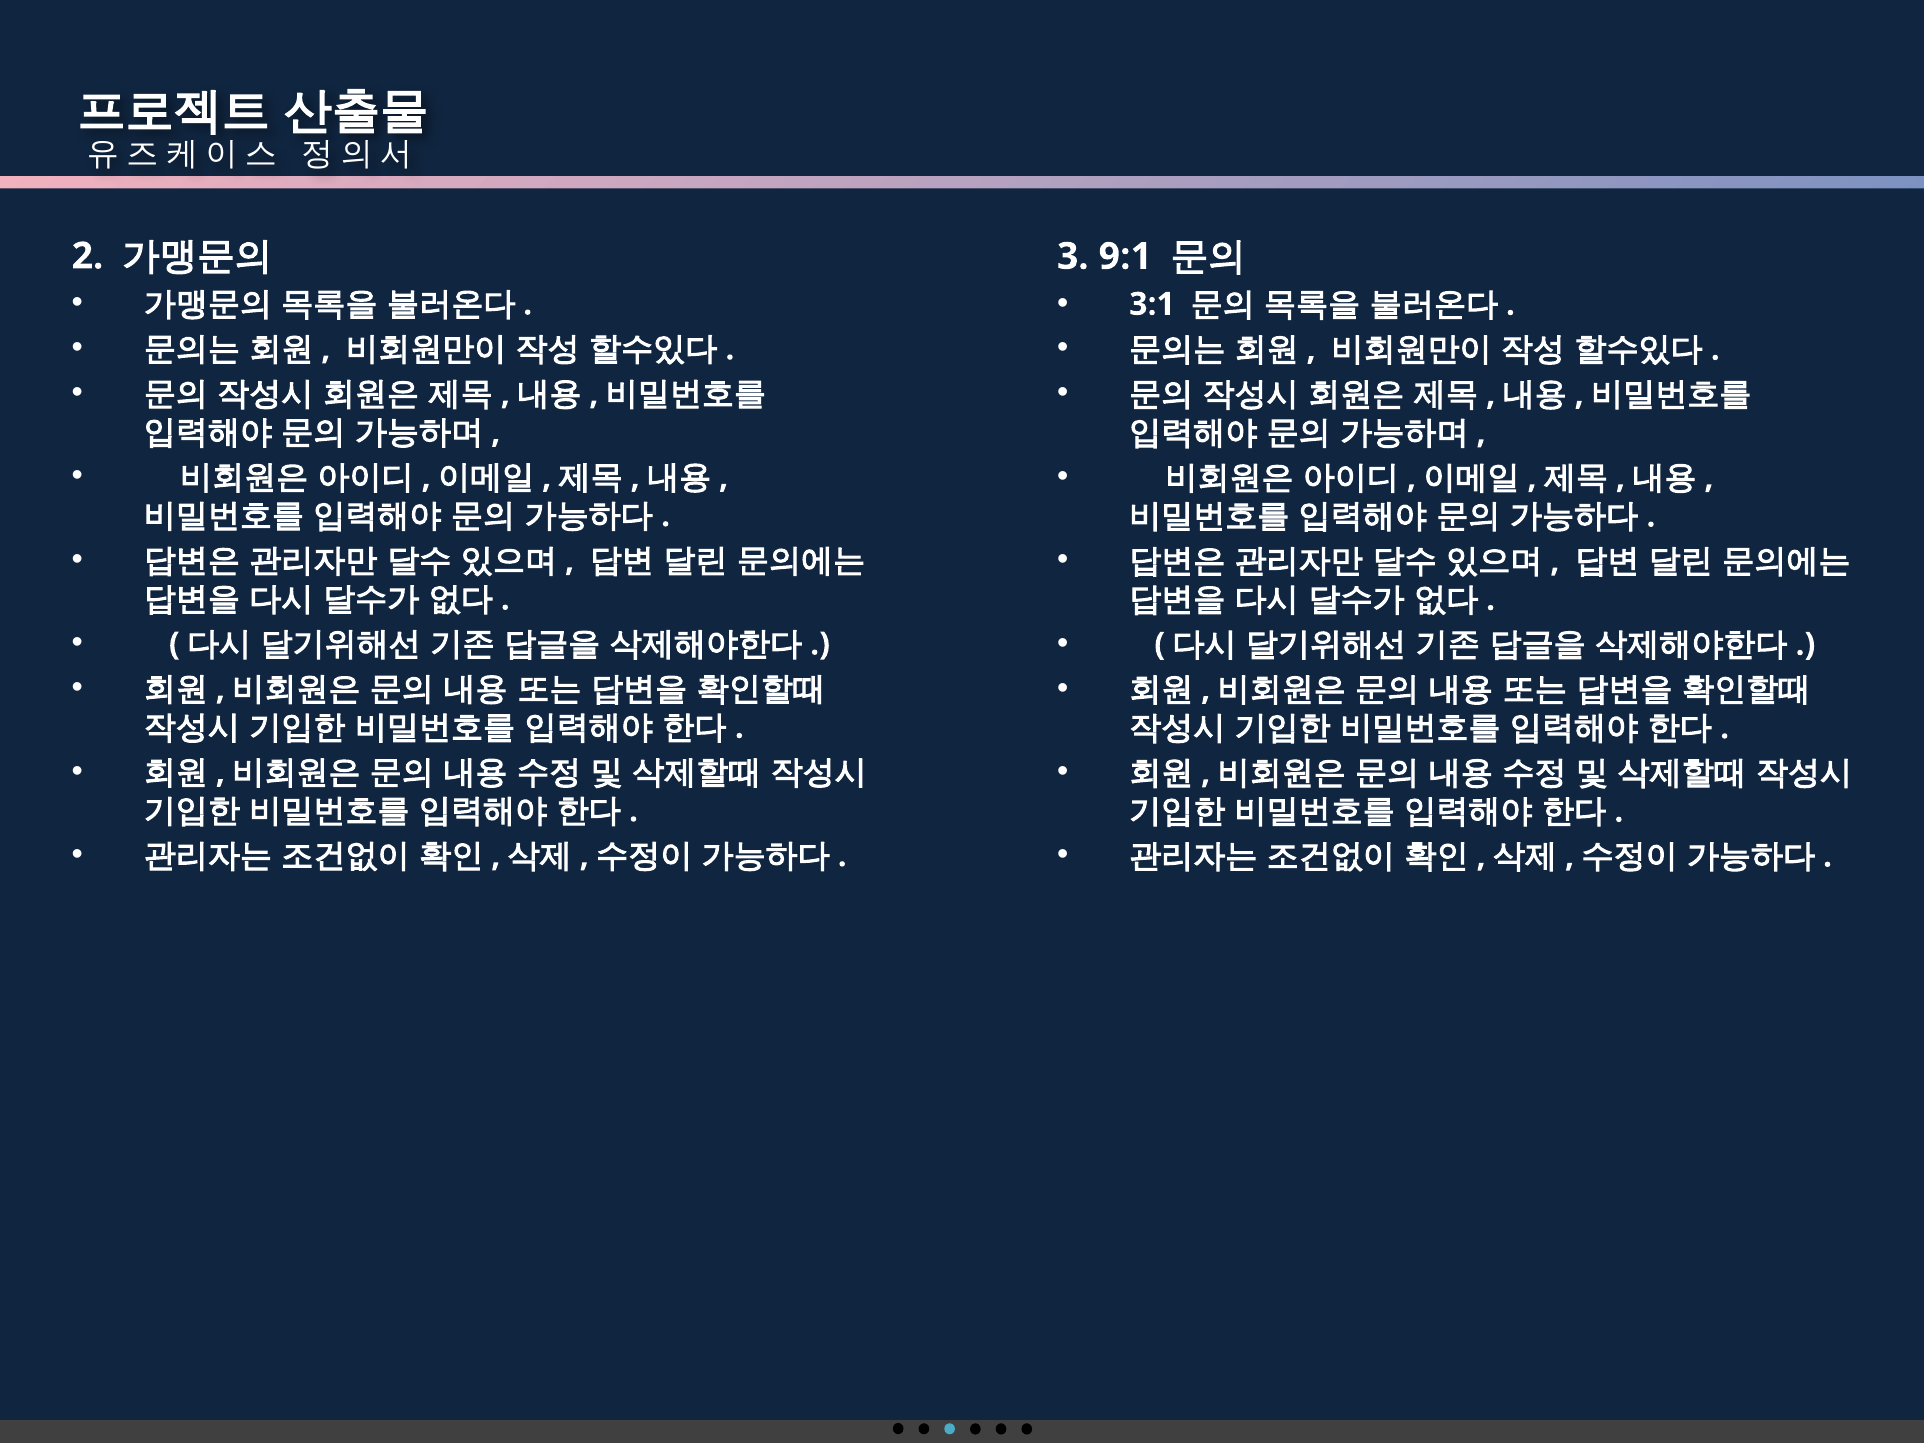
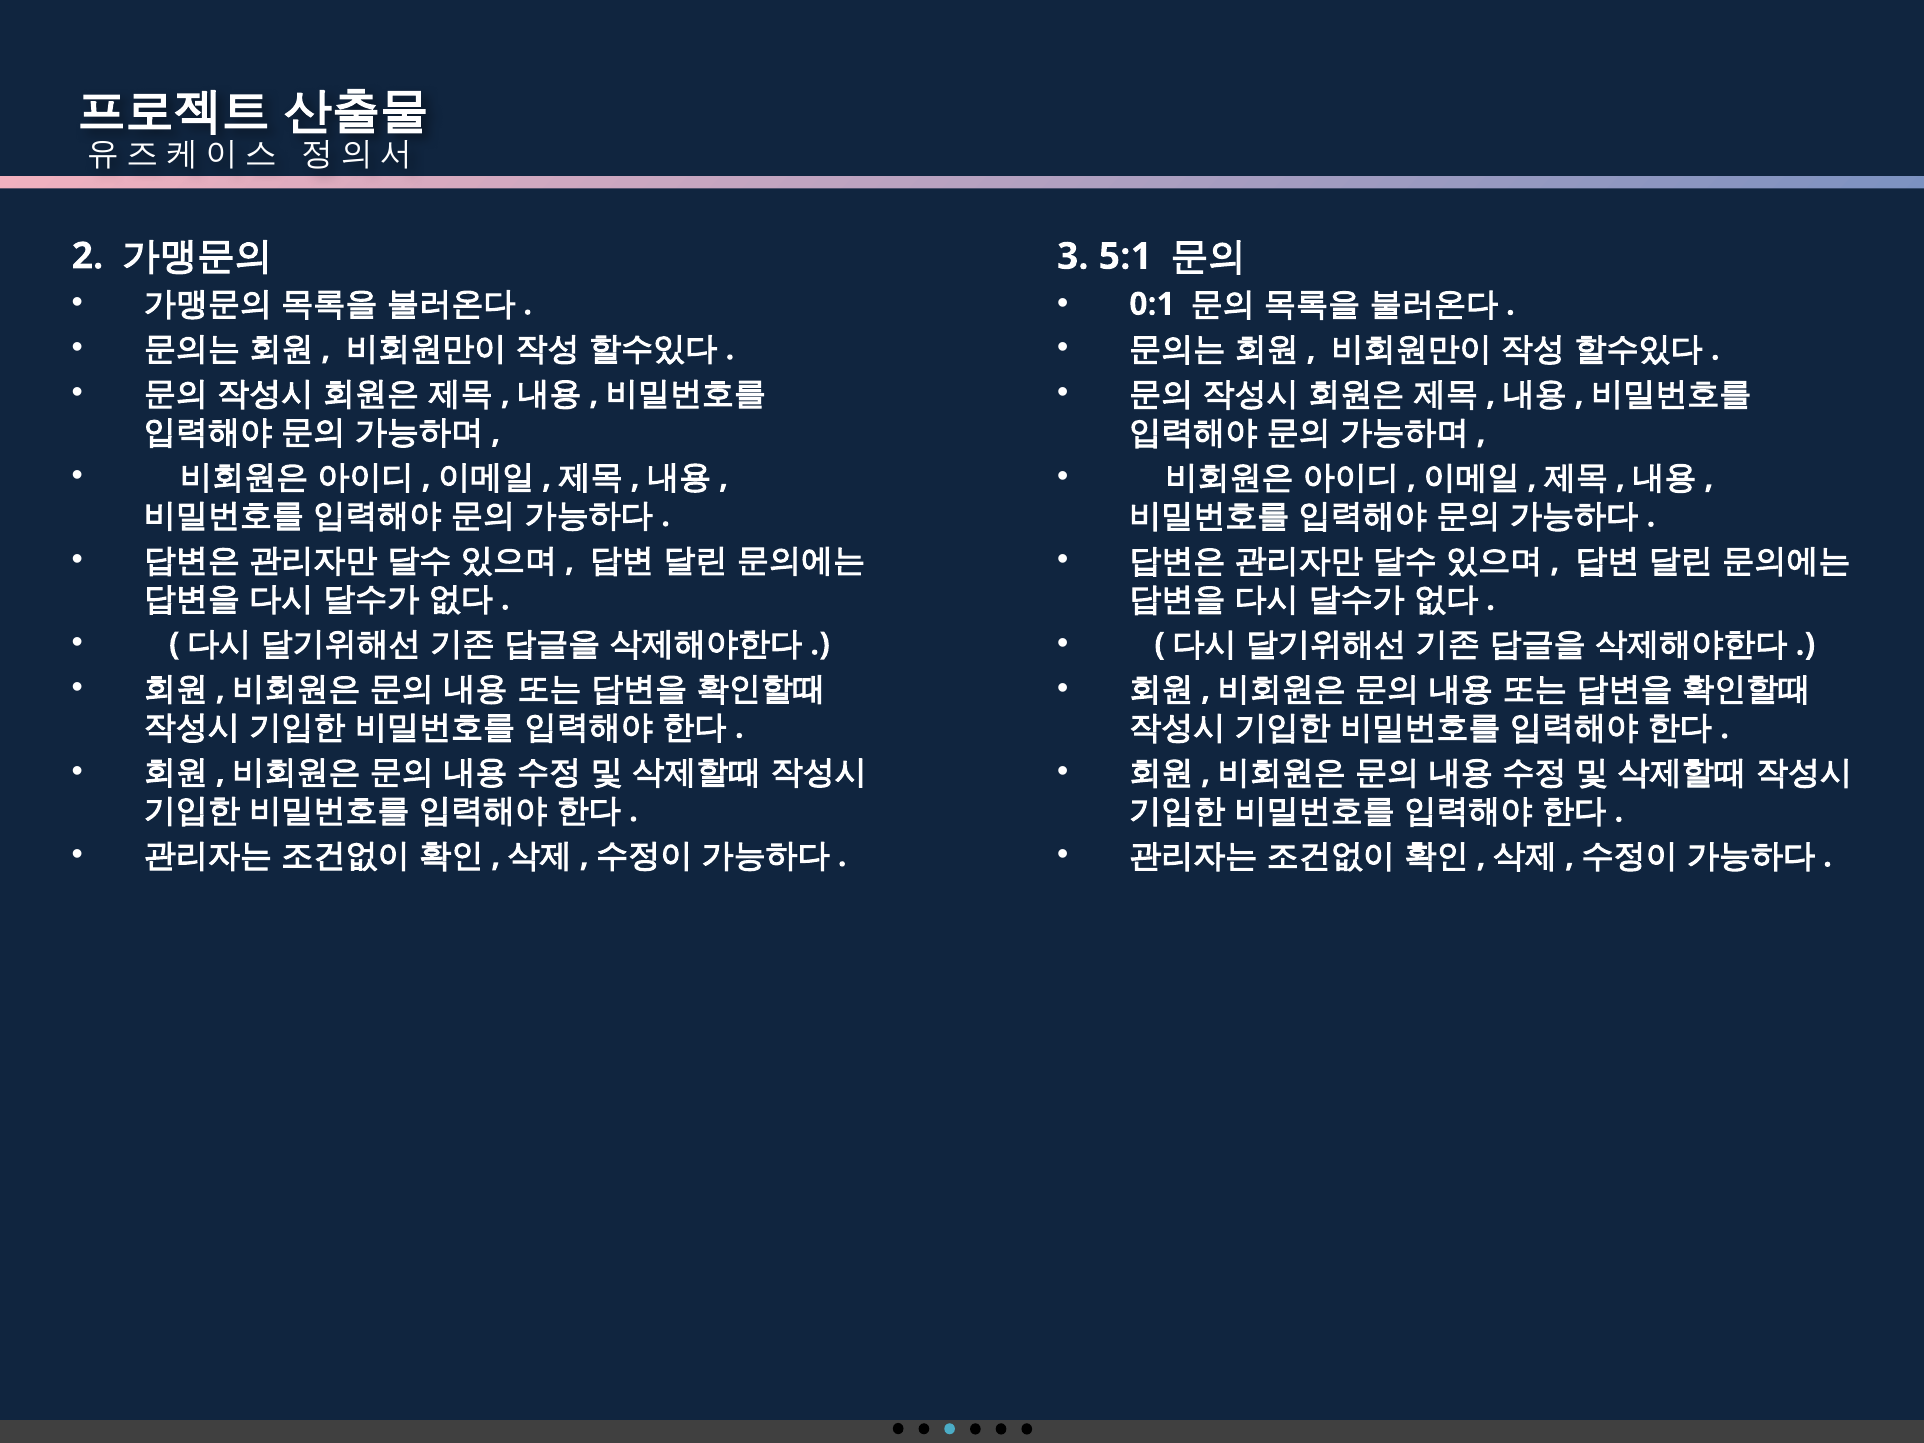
9:1: 9:1 -> 5:1
3:1: 3:1 -> 0:1
